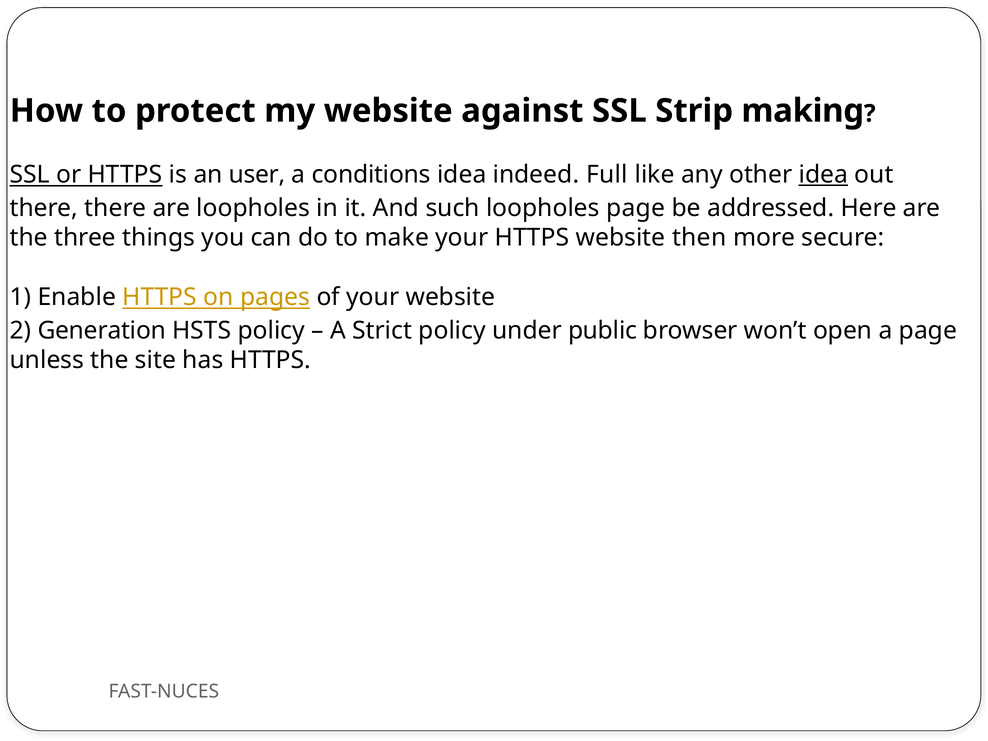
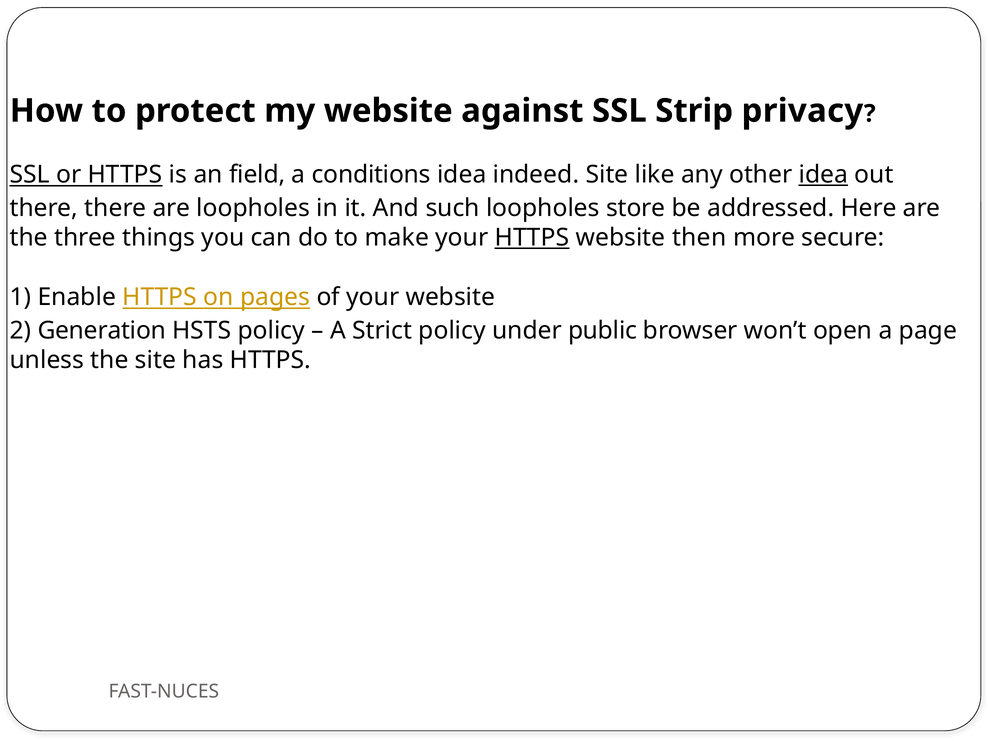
making: making -> privacy
user: user -> field
indeed Full: Full -> Site
loopholes page: page -> store
HTTPS at (532, 238) underline: none -> present
